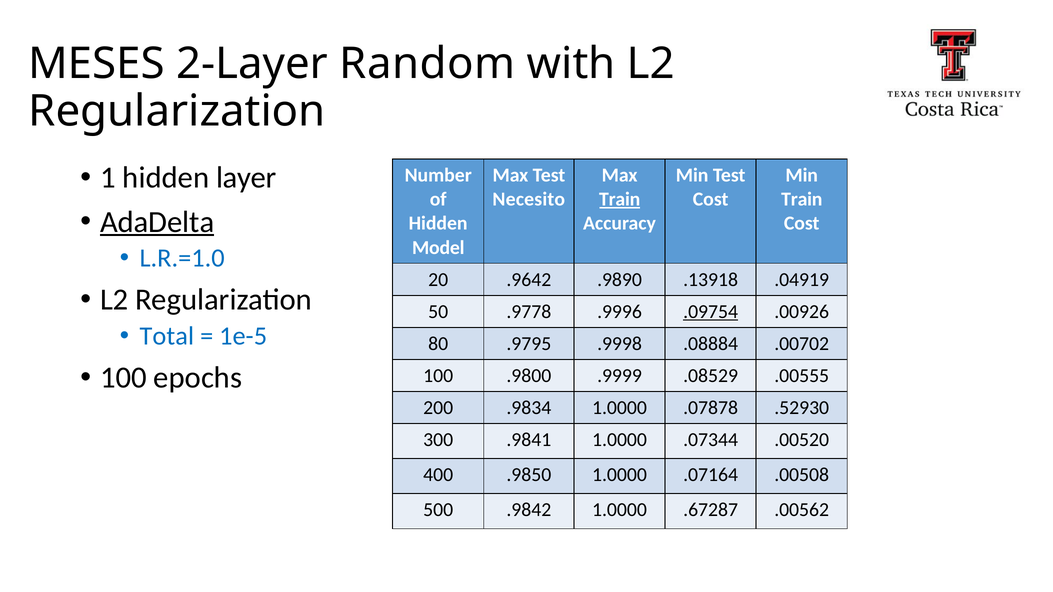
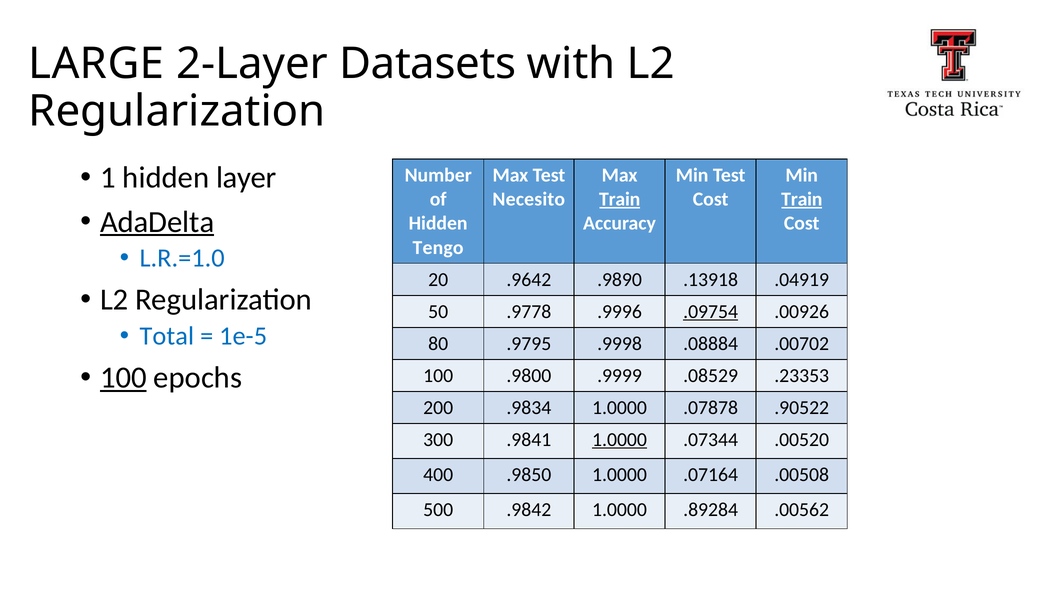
MESES: MESES -> LARGE
Random: Random -> Datasets
Train at (802, 199) underline: none -> present
Model: Model -> Tengo
100 at (123, 378) underline: none -> present
.00555: .00555 -> .23353
.52930: .52930 -> .90522
1.0000 at (620, 440) underline: none -> present
.67287: .67287 -> .89284
